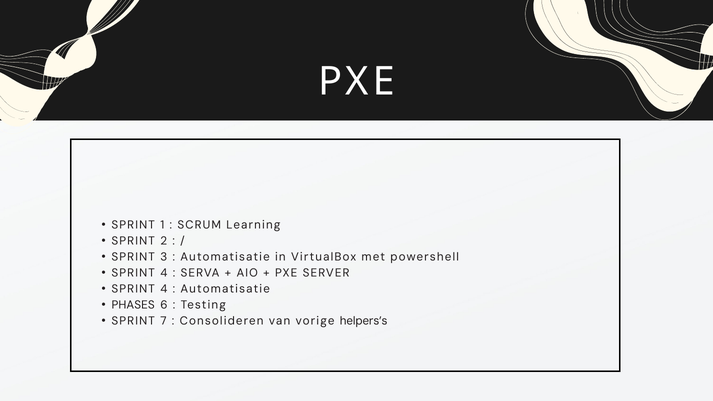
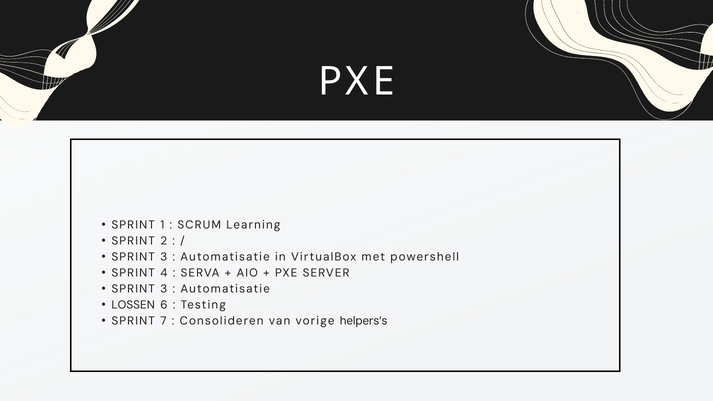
4 at (164, 289): 4 -> 3
PHASES: PHASES -> LOSSEN
